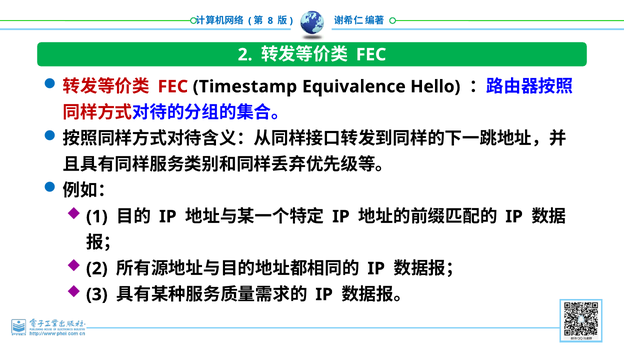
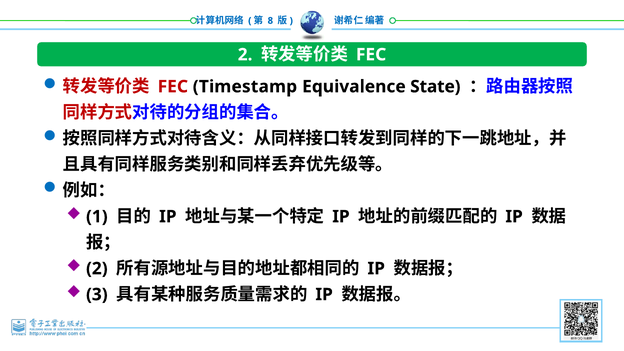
Hello: Hello -> State
